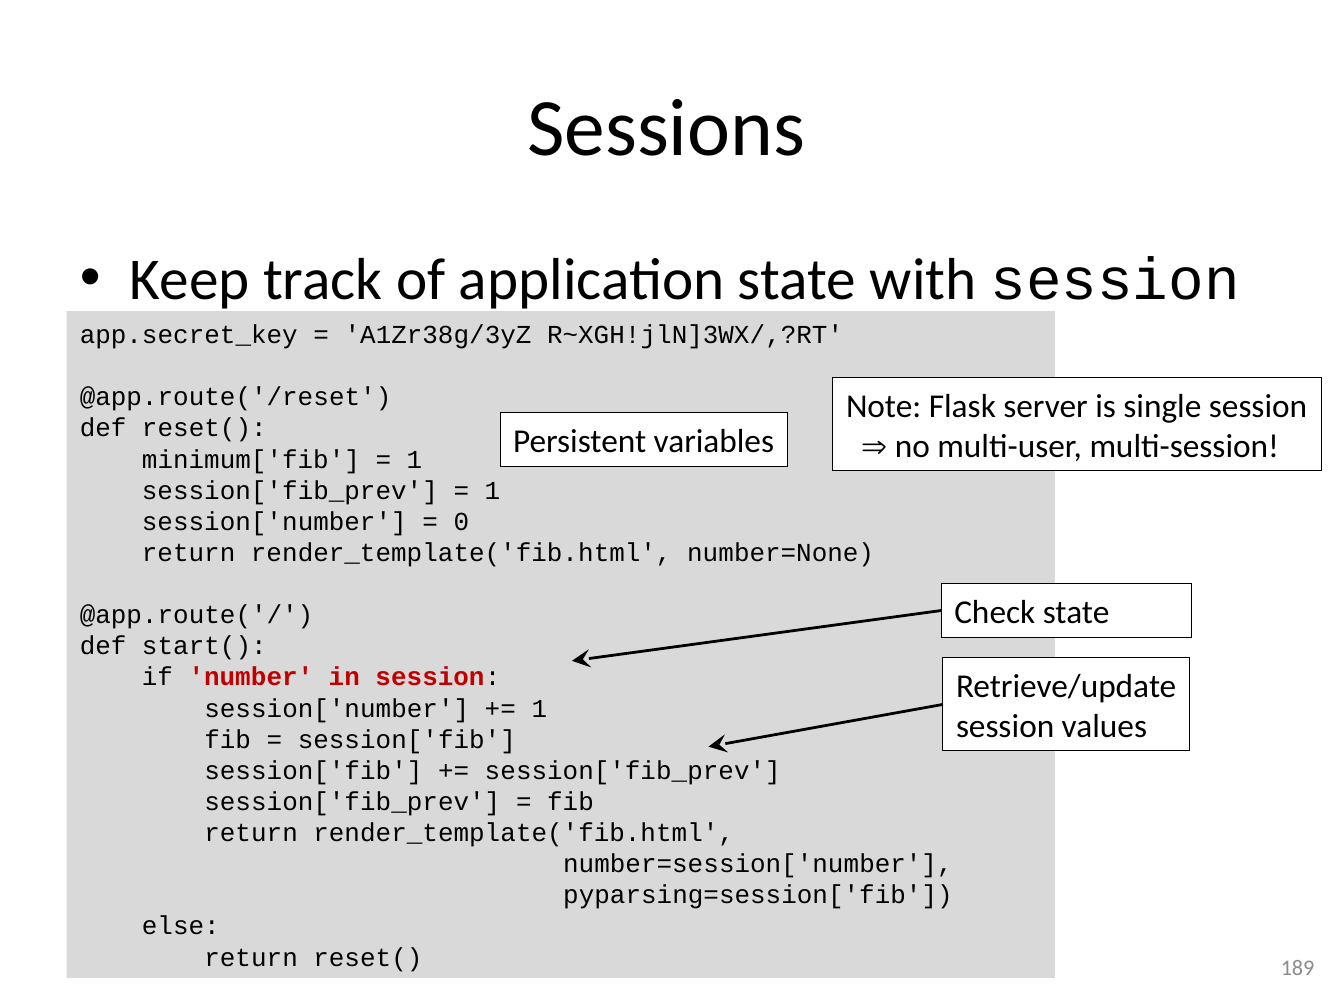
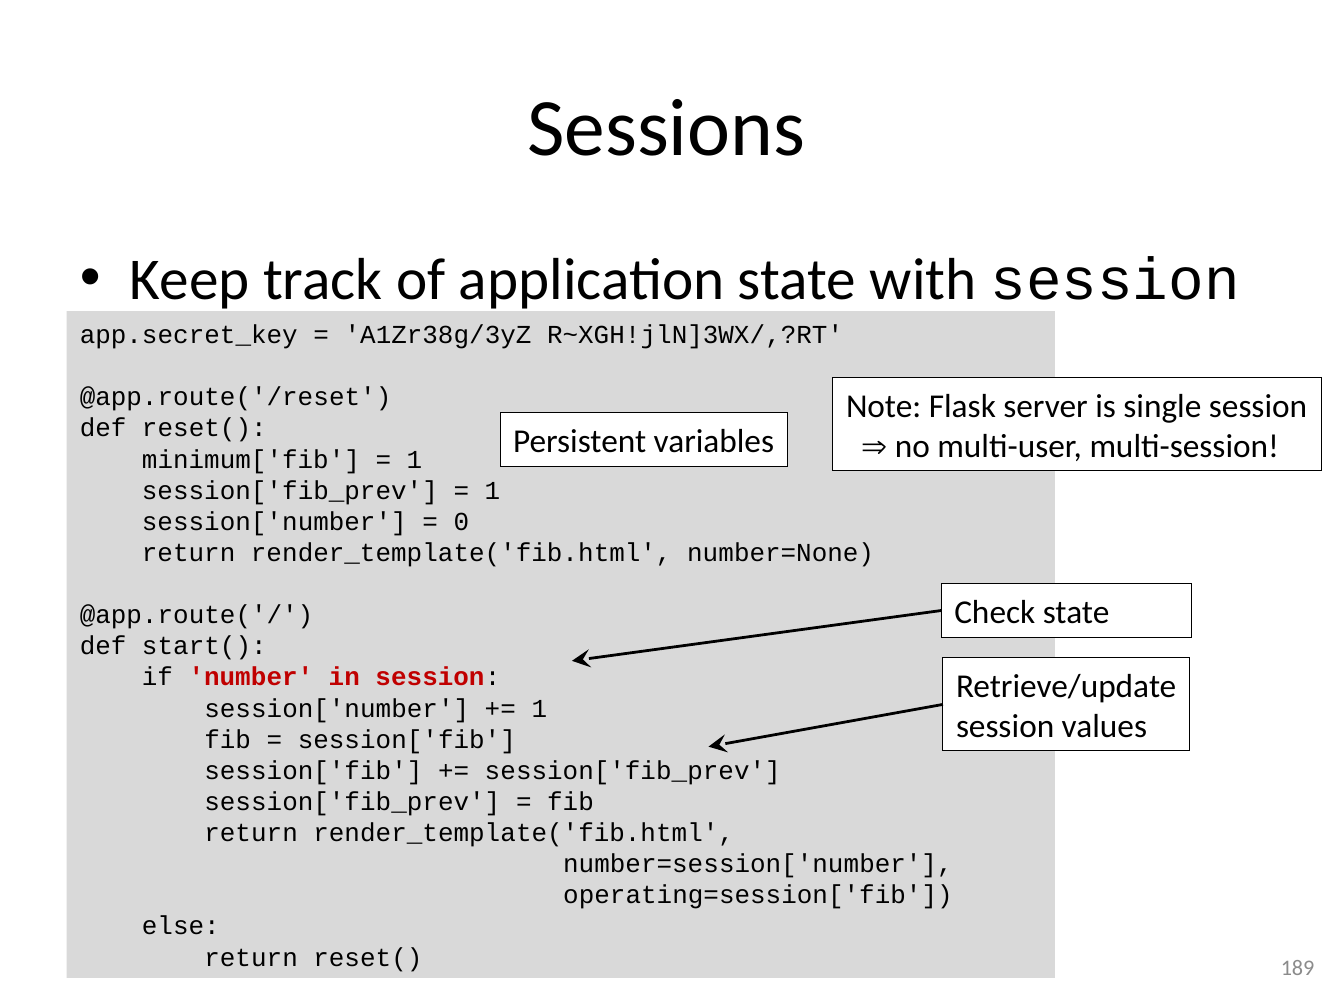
pyparsing=session['fib: pyparsing=session['fib -> operating=session['fib
